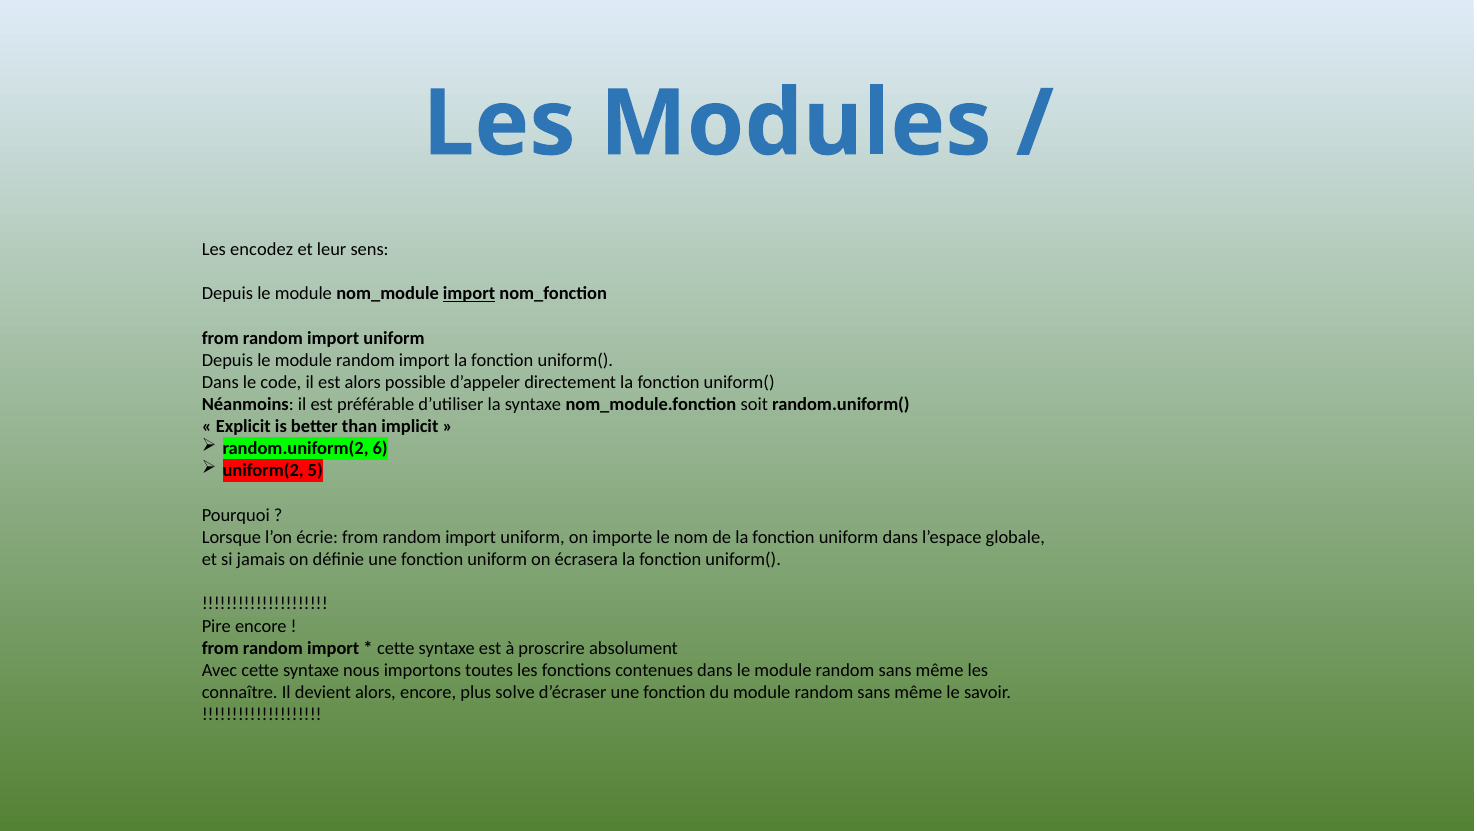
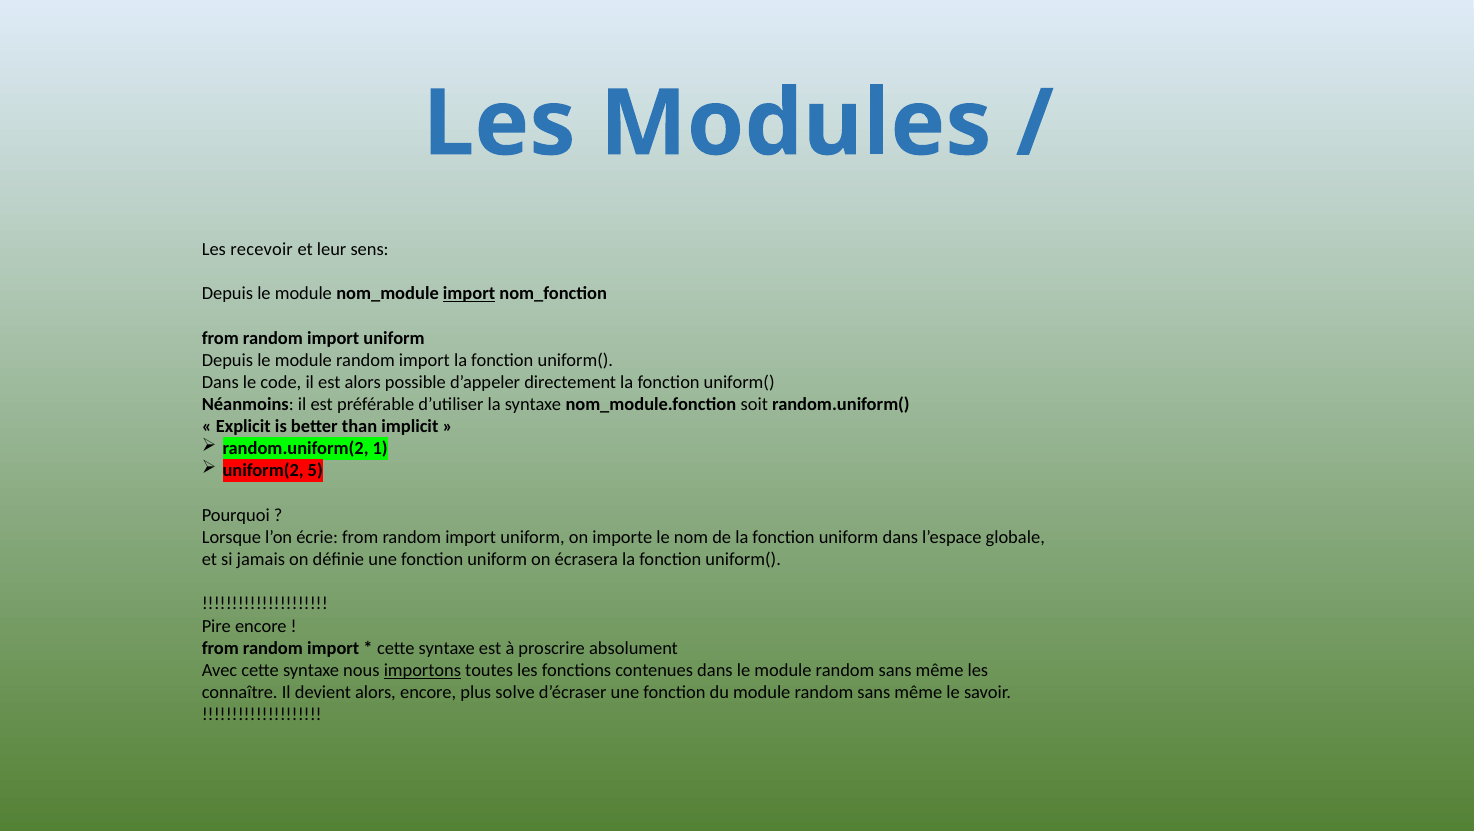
encodez: encodez -> recevoir
6: 6 -> 1
importons underline: none -> present
